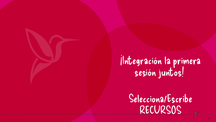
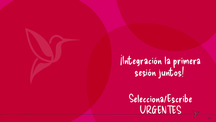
RECURSOS: RECURSOS -> URGENTES
